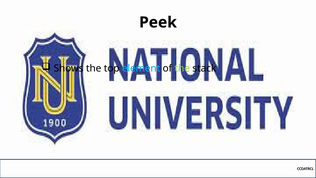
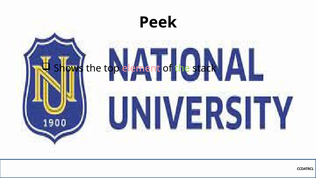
element colour: light blue -> pink
